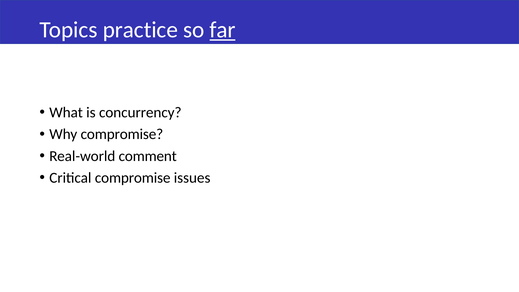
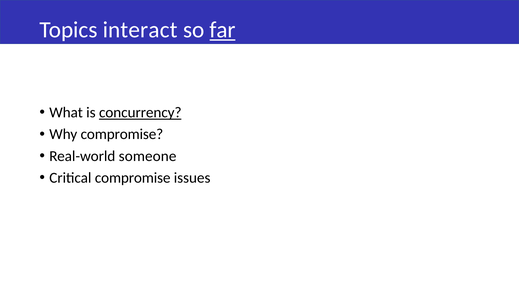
practice: practice -> interact
concurrency underline: none -> present
comment: comment -> someone
